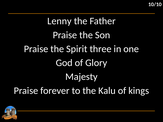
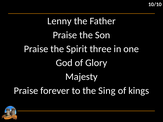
Kalu: Kalu -> Sing
